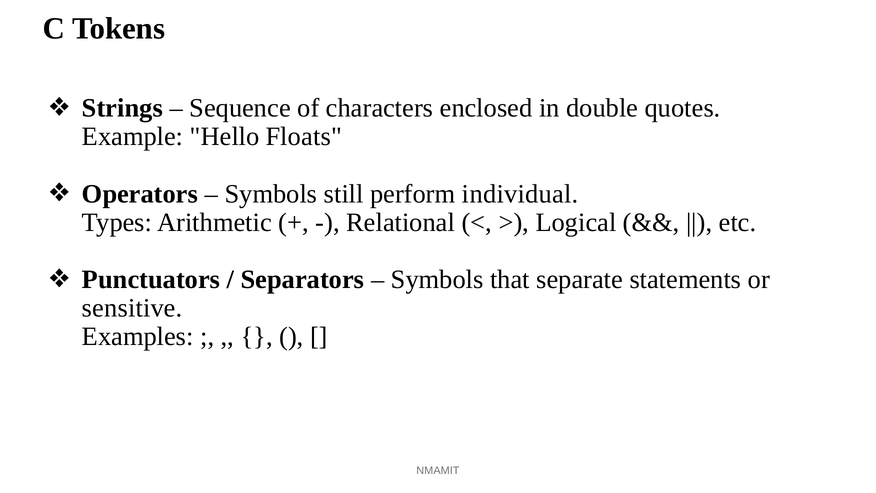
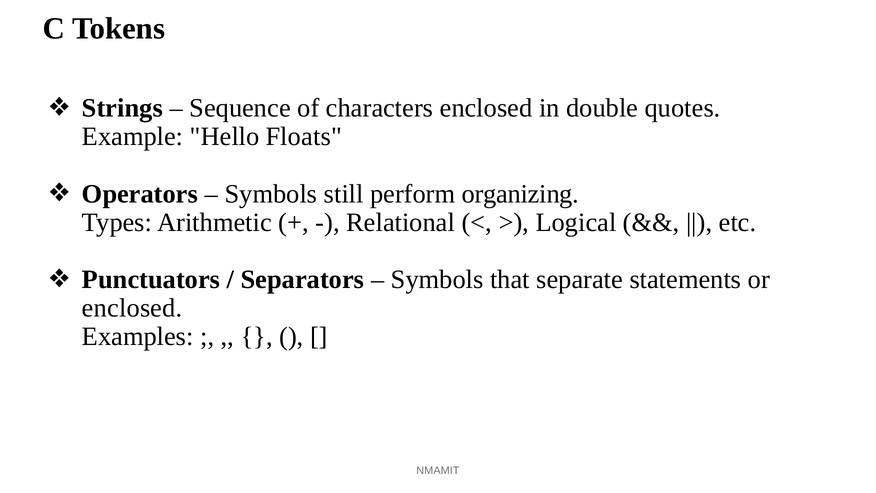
individual: individual -> organizing
sensitive at (132, 308): sensitive -> enclosed
